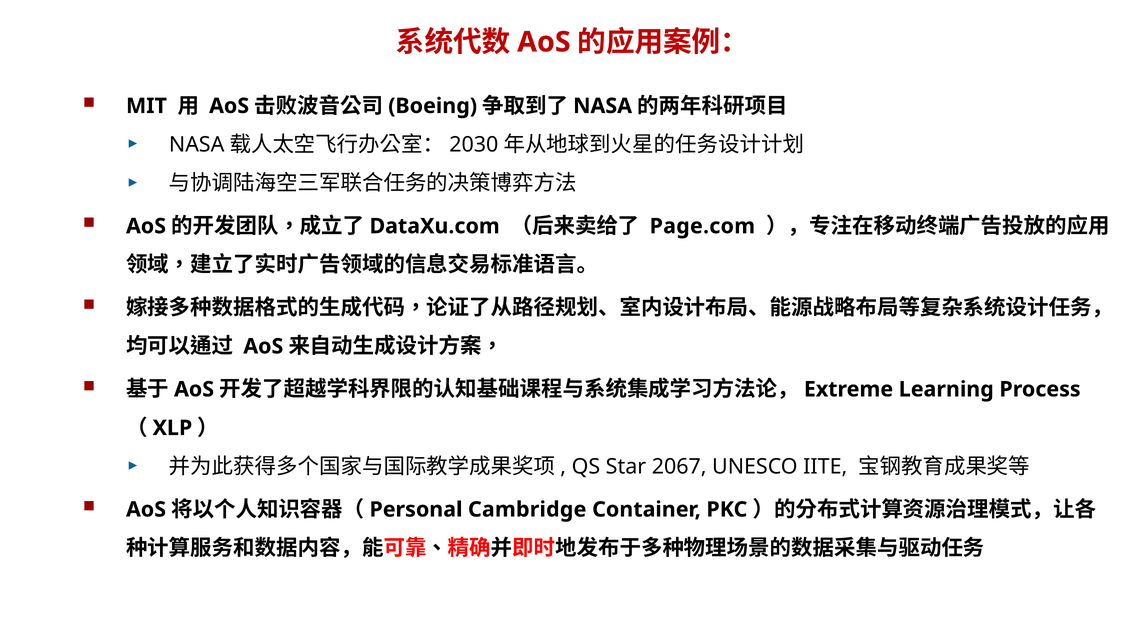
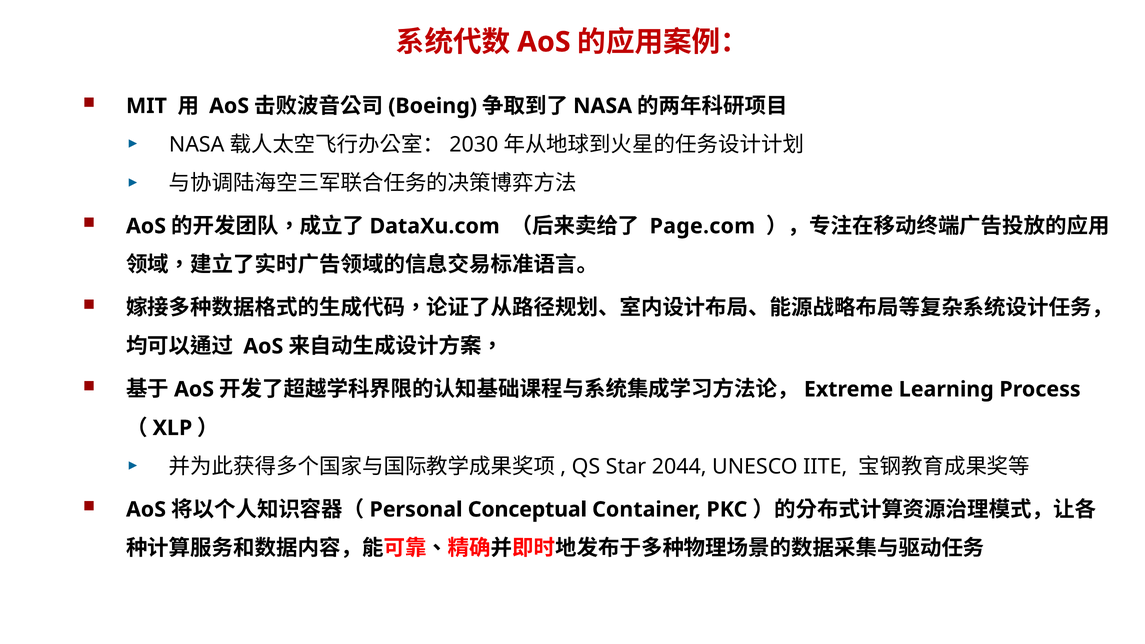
2067: 2067 -> 2044
Cambridge: Cambridge -> Conceptual
